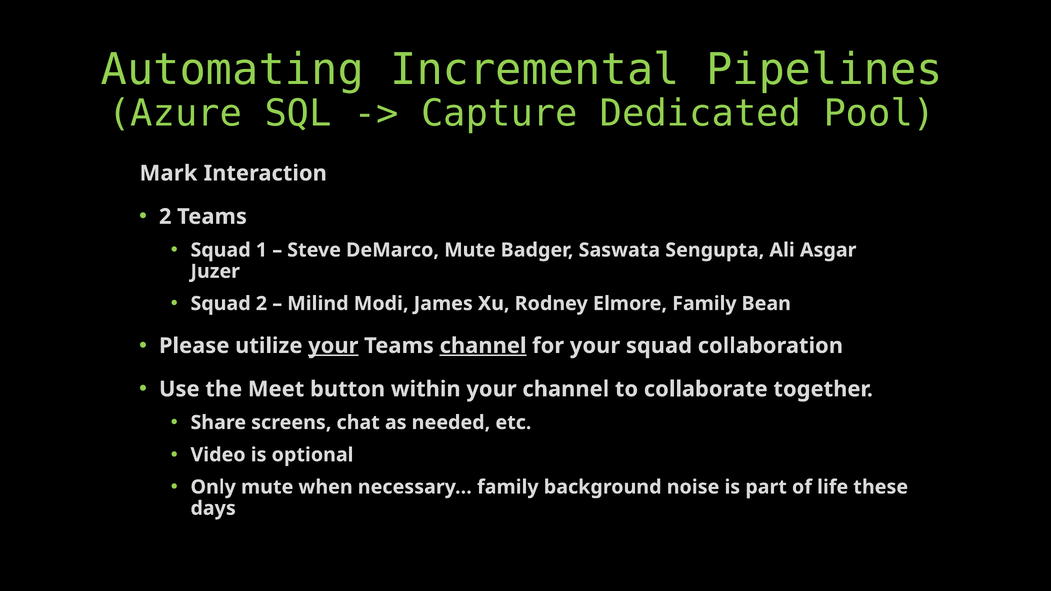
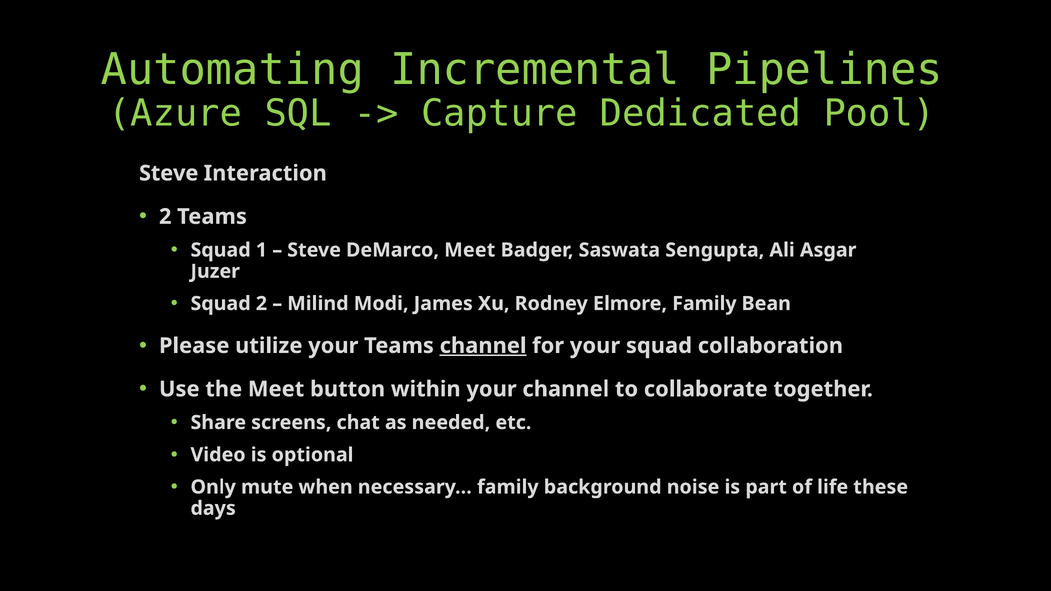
Mark at (168, 173): Mark -> Steve
DeMarco Mute: Mute -> Meet
your at (333, 346) underline: present -> none
